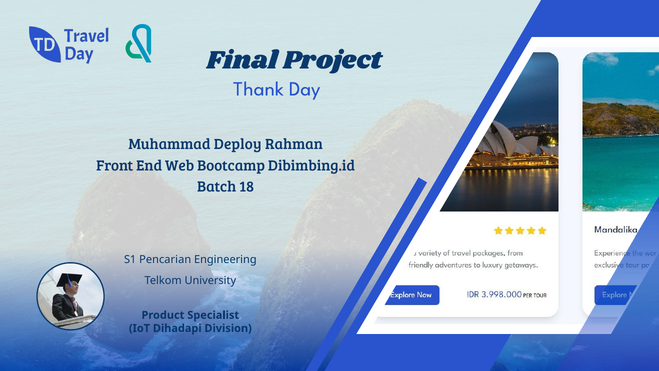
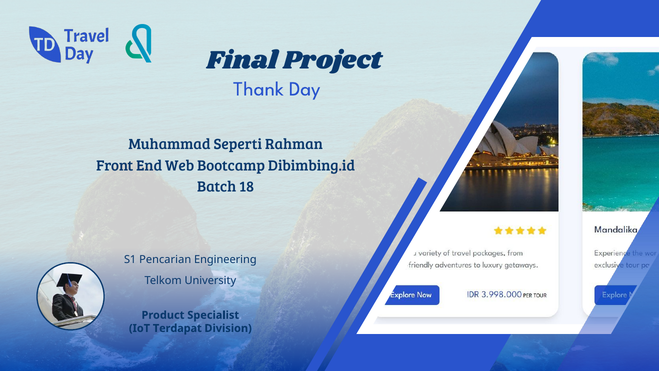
Deploy: Deploy -> Seperti
Dihadapi: Dihadapi -> Terdapat
